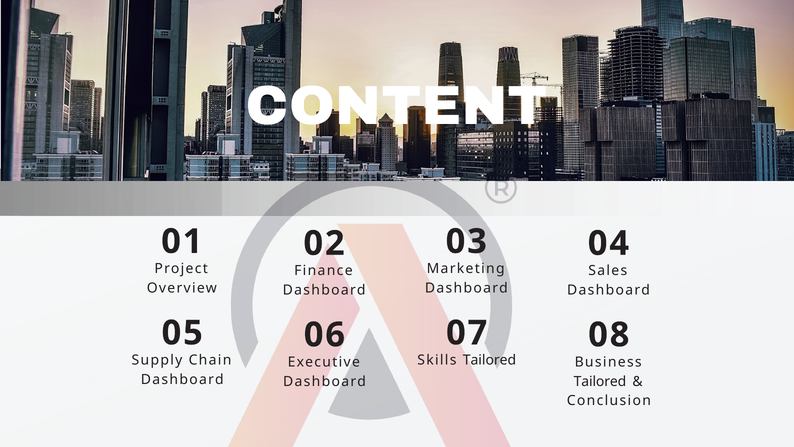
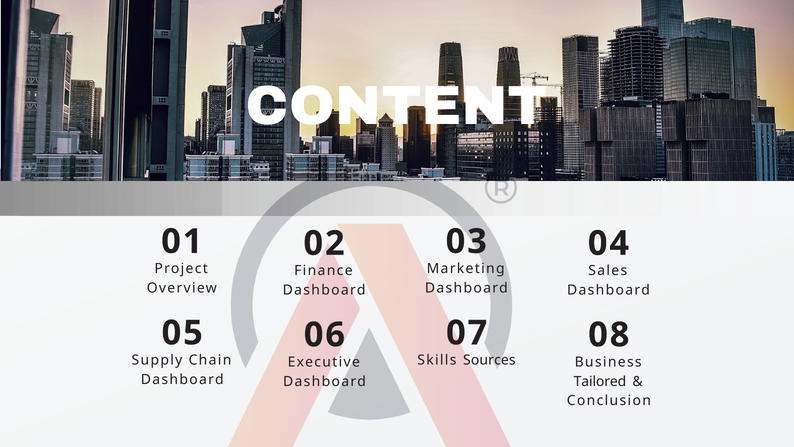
Skills Tailored: Tailored -> Sources
